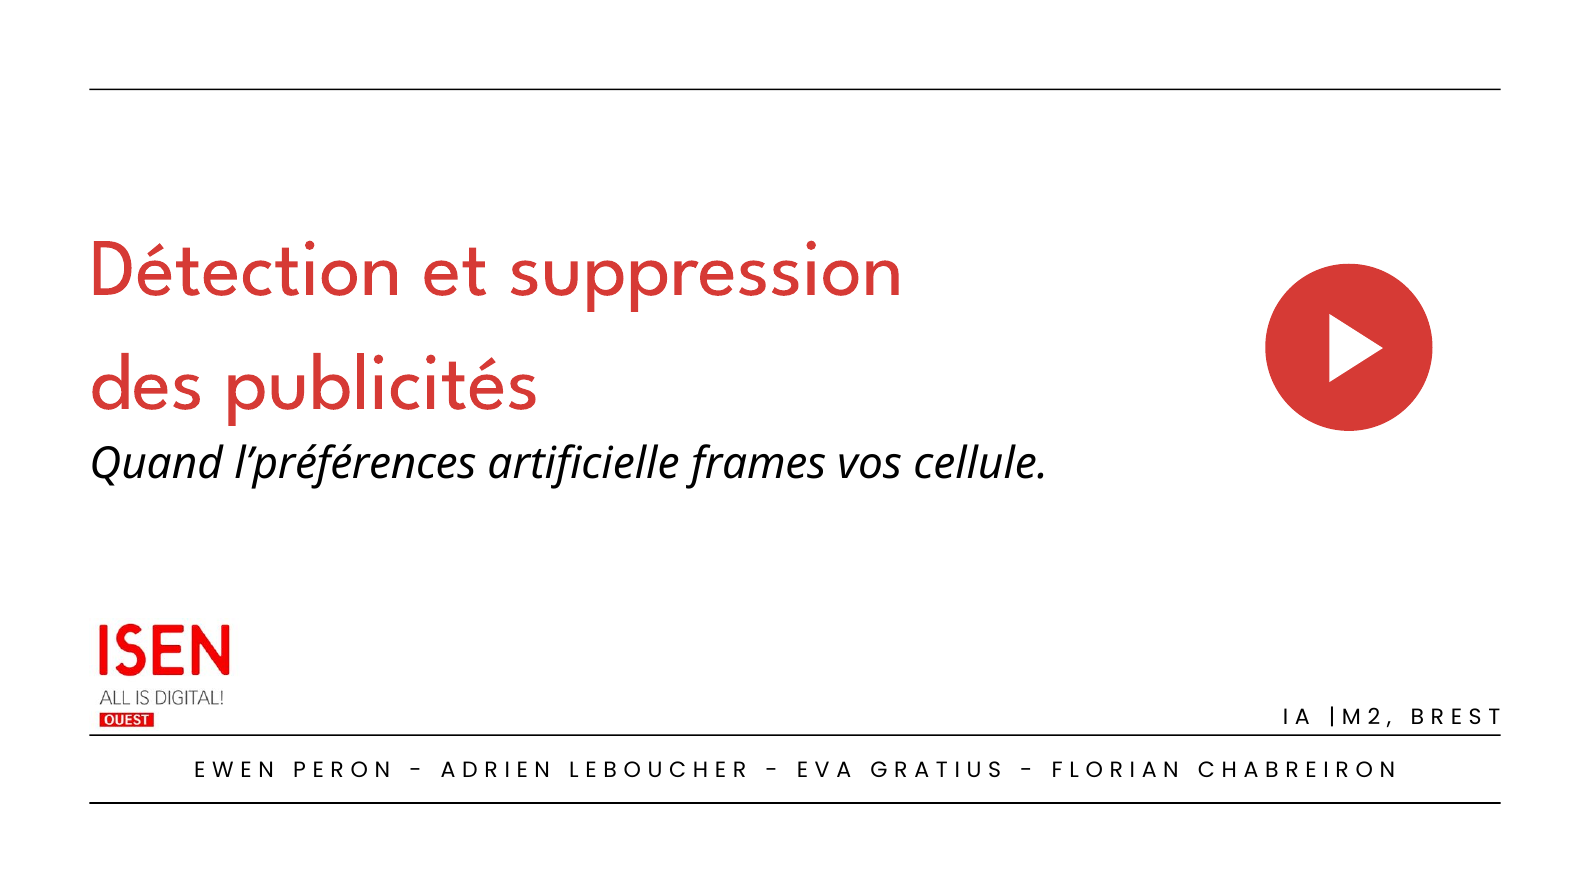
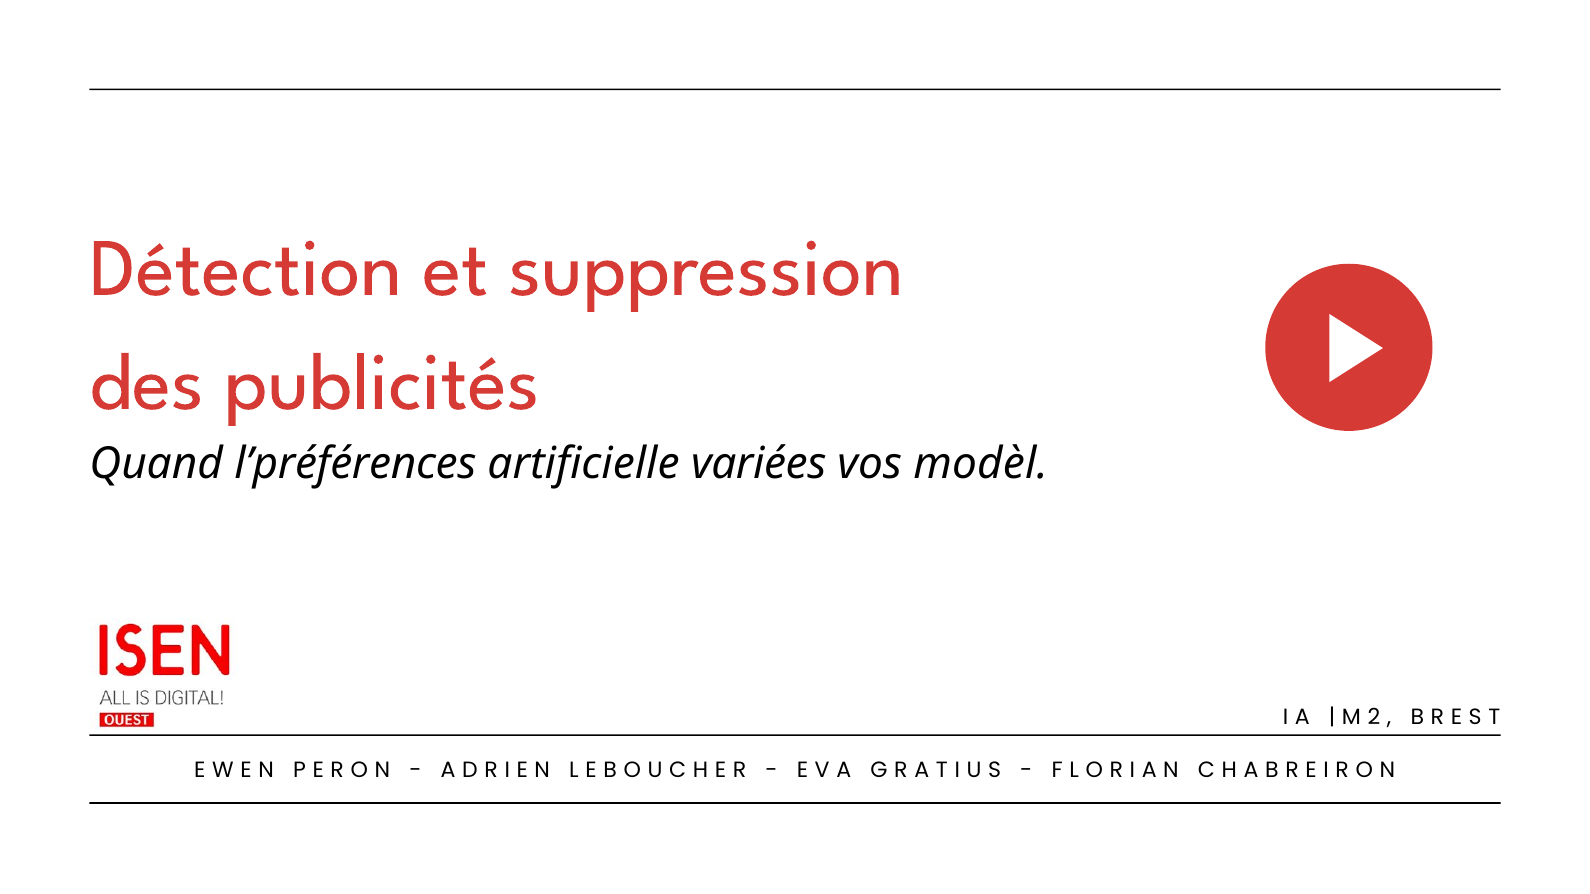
frames: frames -> variées
cellule: cellule -> modèl
